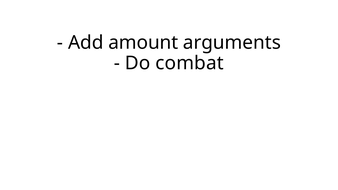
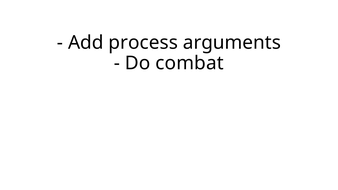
amount: amount -> process
